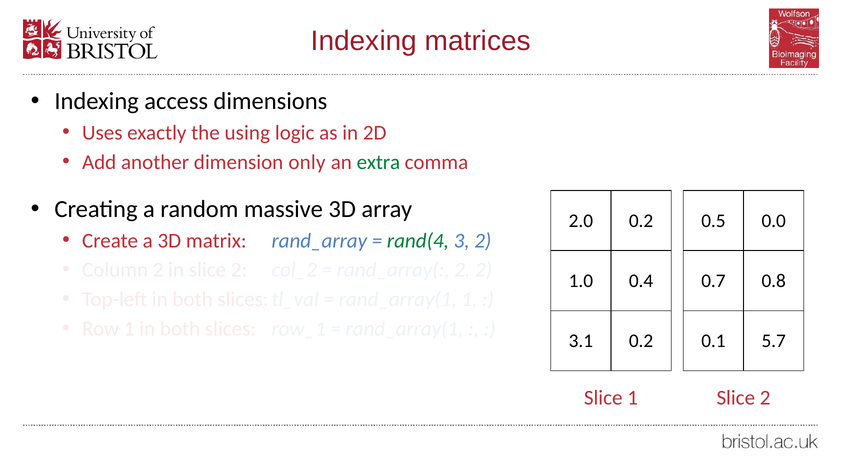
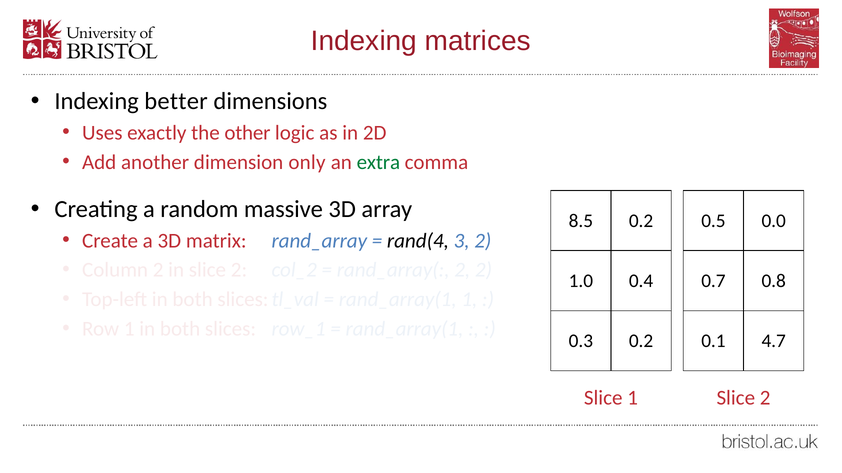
access: access -> better
using: using -> other
2.0: 2.0 -> 8.5
rand(4 colour: green -> black
3.1: 3.1 -> 0.3
5.7: 5.7 -> 4.7
